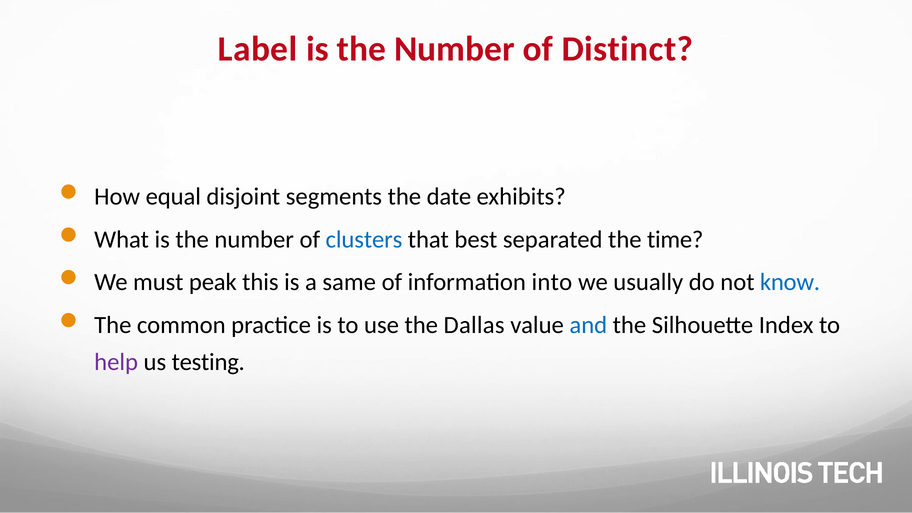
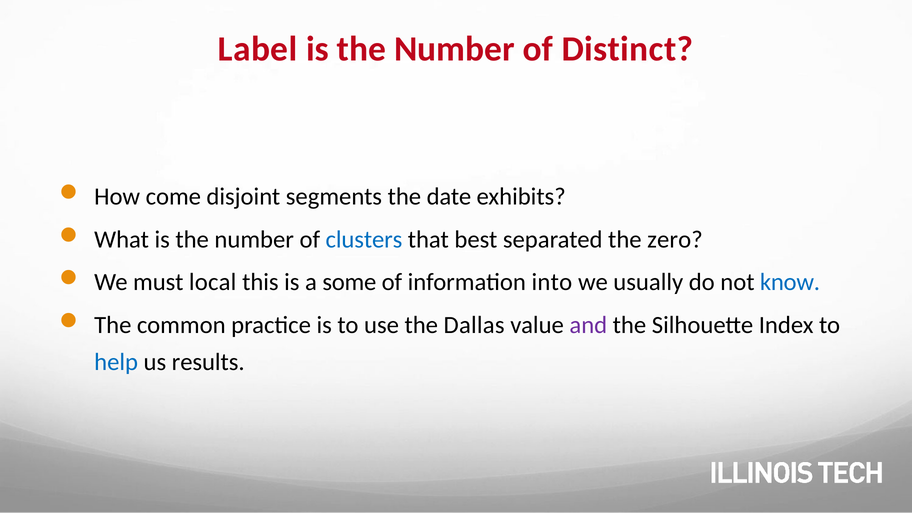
equal: equal -> come
time: time -> zero
peak: peak -> local
same: same -> some
and colour: blue -> purple
help colour: purple -> blue
testing: testing -> results
